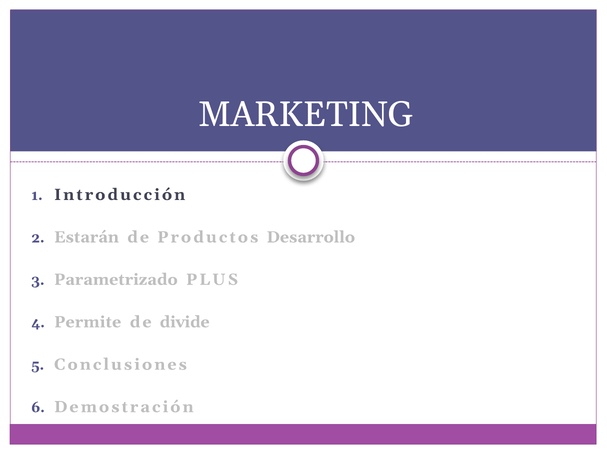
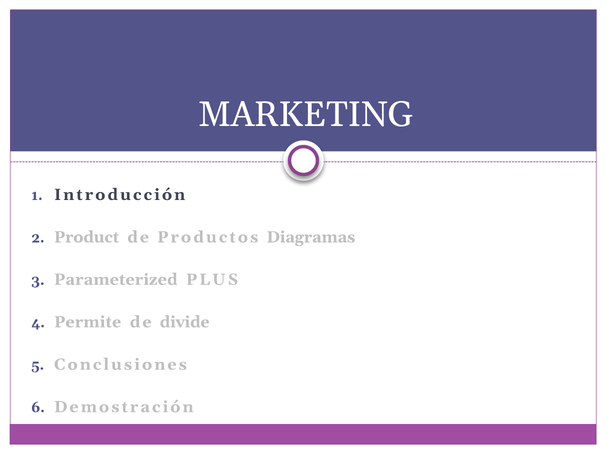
Estarán: Estarán -> Product
Desarrollo: Desarrollo -> Diagramas
Parametrizado: Parametrizado -> Parameterized
